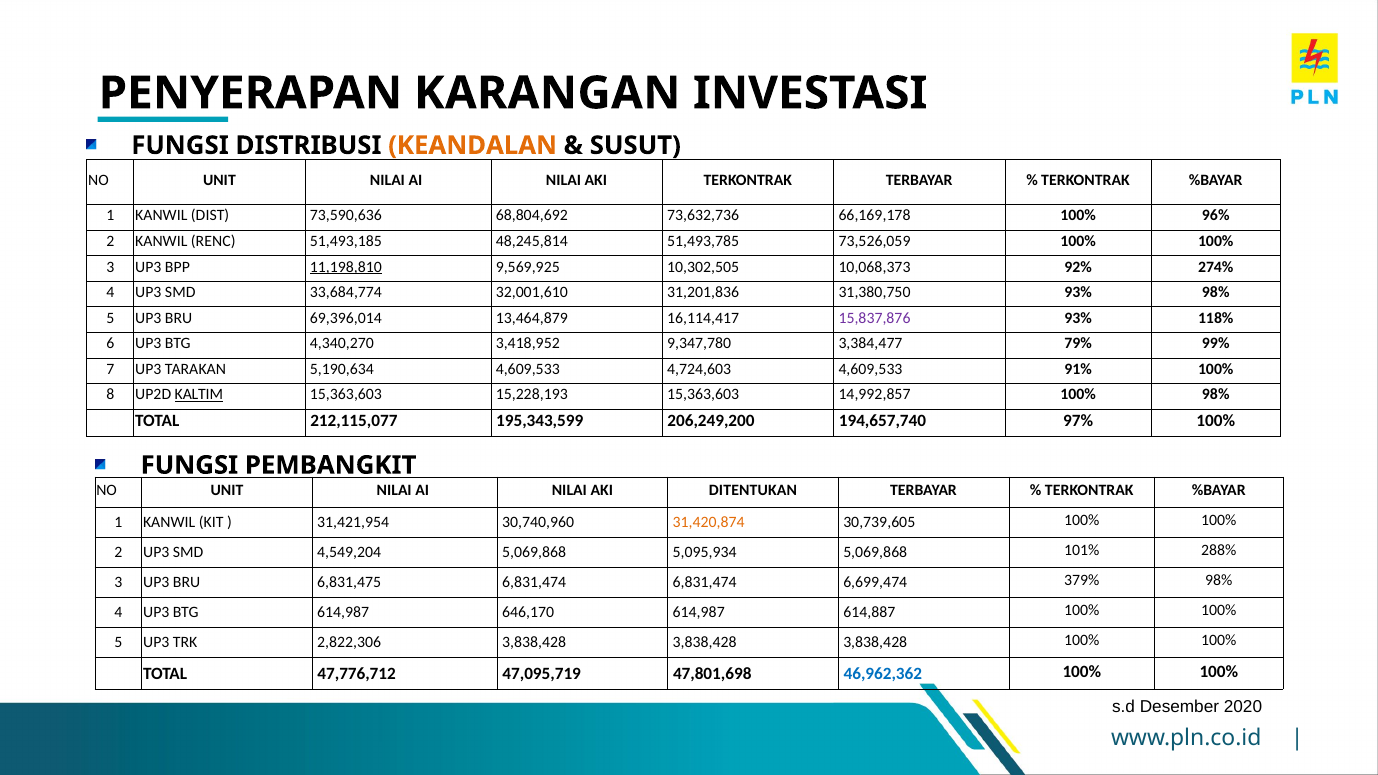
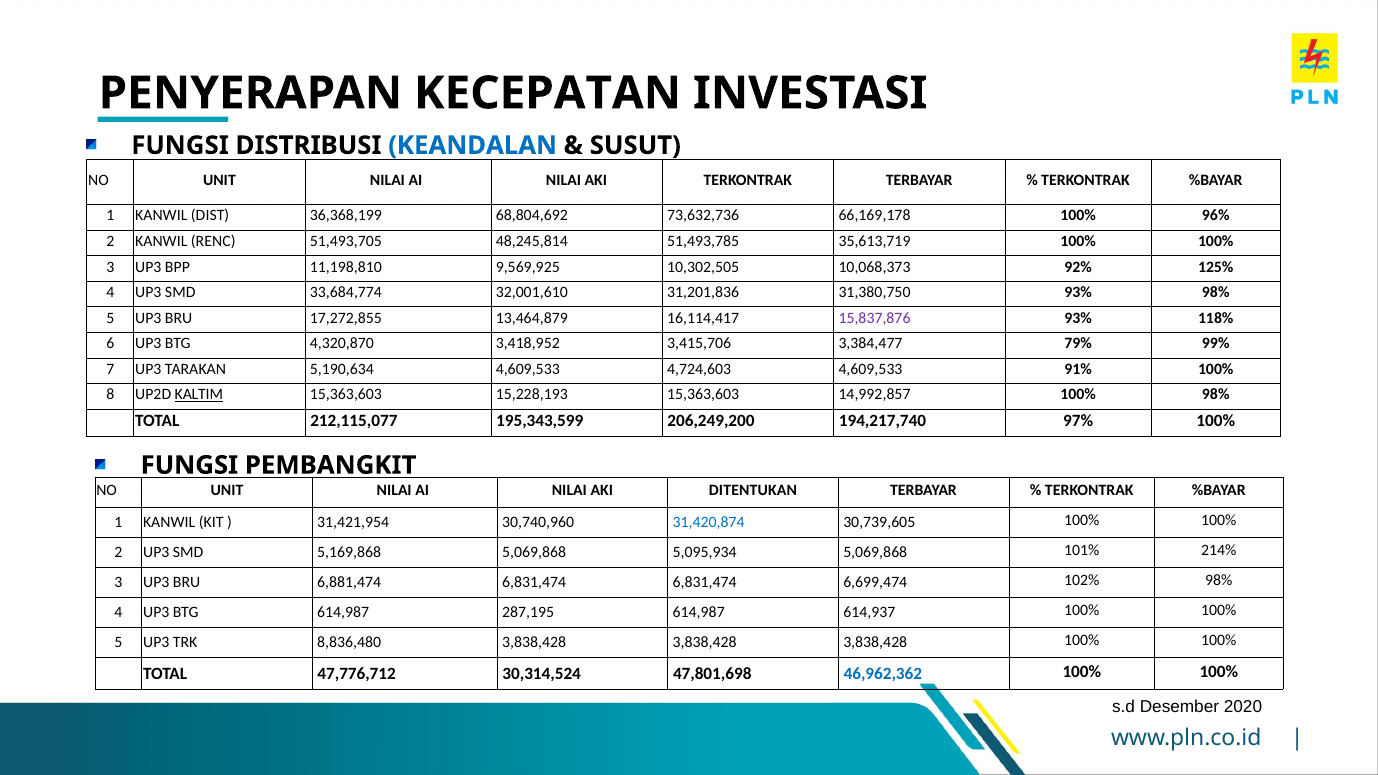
KARANGAN: KARANGAN -> KECEPATAN
KEANDALAN colour: orange -> blue
73,590,636: 73,590,636 -> 36,368,199
51,493,185: 51,493,185 -> 51,493,705
73,526,059: 73,526,059 -> 35,613,719
11,198,810 underline: present -> none
274%: 274% -> 125%
69,396,014: 69,396,014 -> 17,272,855
4,340,270: 4,340,270 -> 4,320,870
9,347,780: 9,347,780 -> 3,415,706
194,657,740: 194,657,740 -> 194,217,740
31,420,874 colour: orange -> blue
4,549,204: 4,549,204 -> 5,169,868
288%: 288% -> 214%
6,831,475: 6,831,475 -> 6,881,474
379%: 379% -> 102%
646,170: 646,170 -> 287,195
614,887: 614,887 -> 614,937
2,822,306: 2,822,306 -> 8,836,480
47,095,719: 47,095,719 -> 30,314,524
